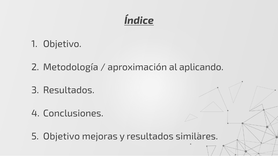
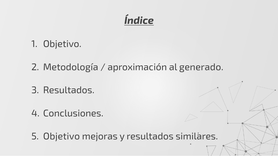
aplicando: aplicando -> generado
